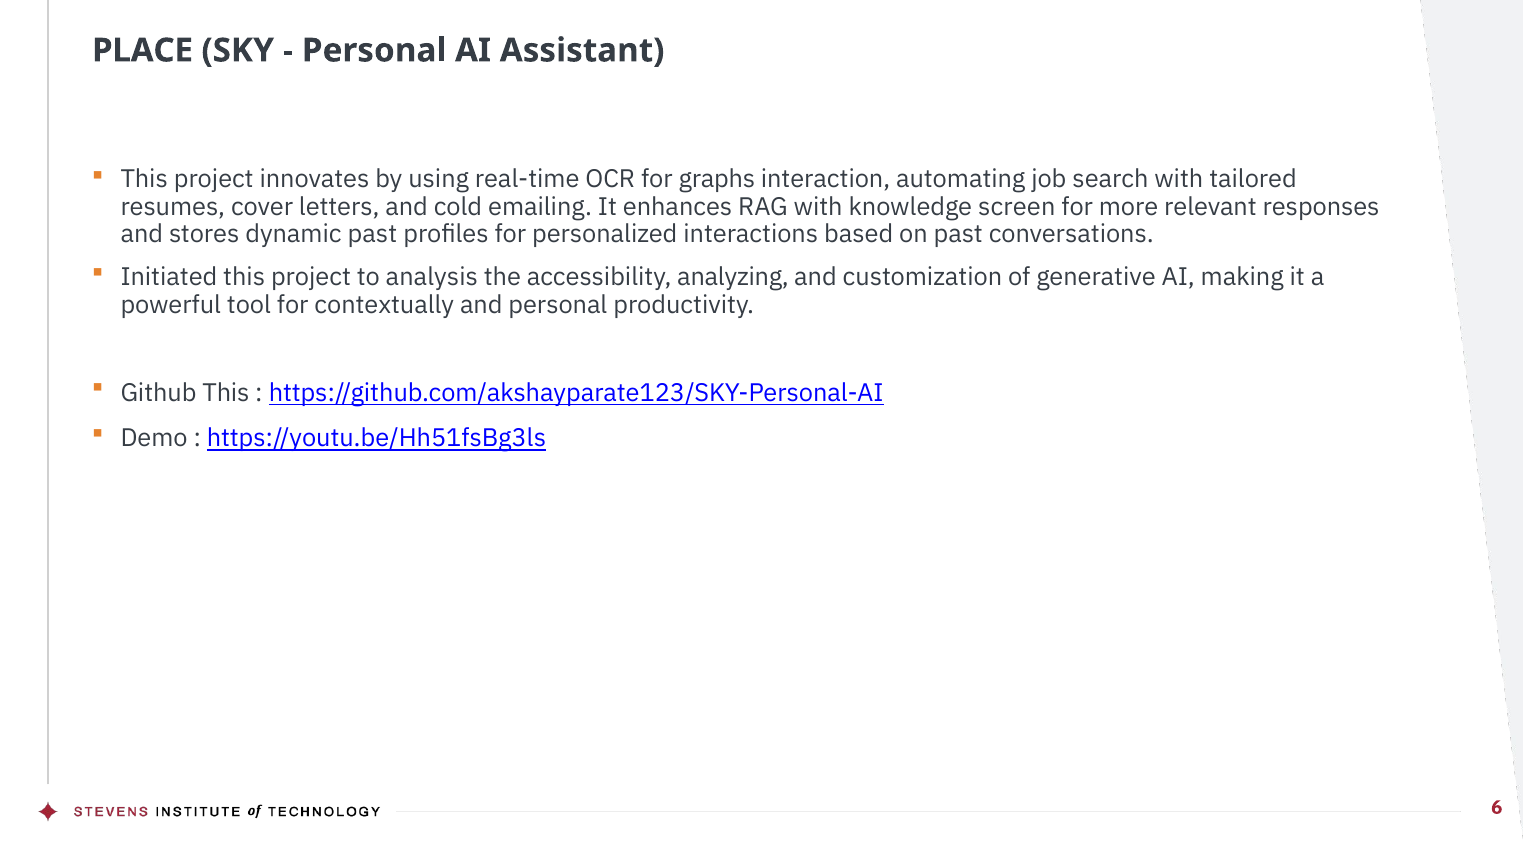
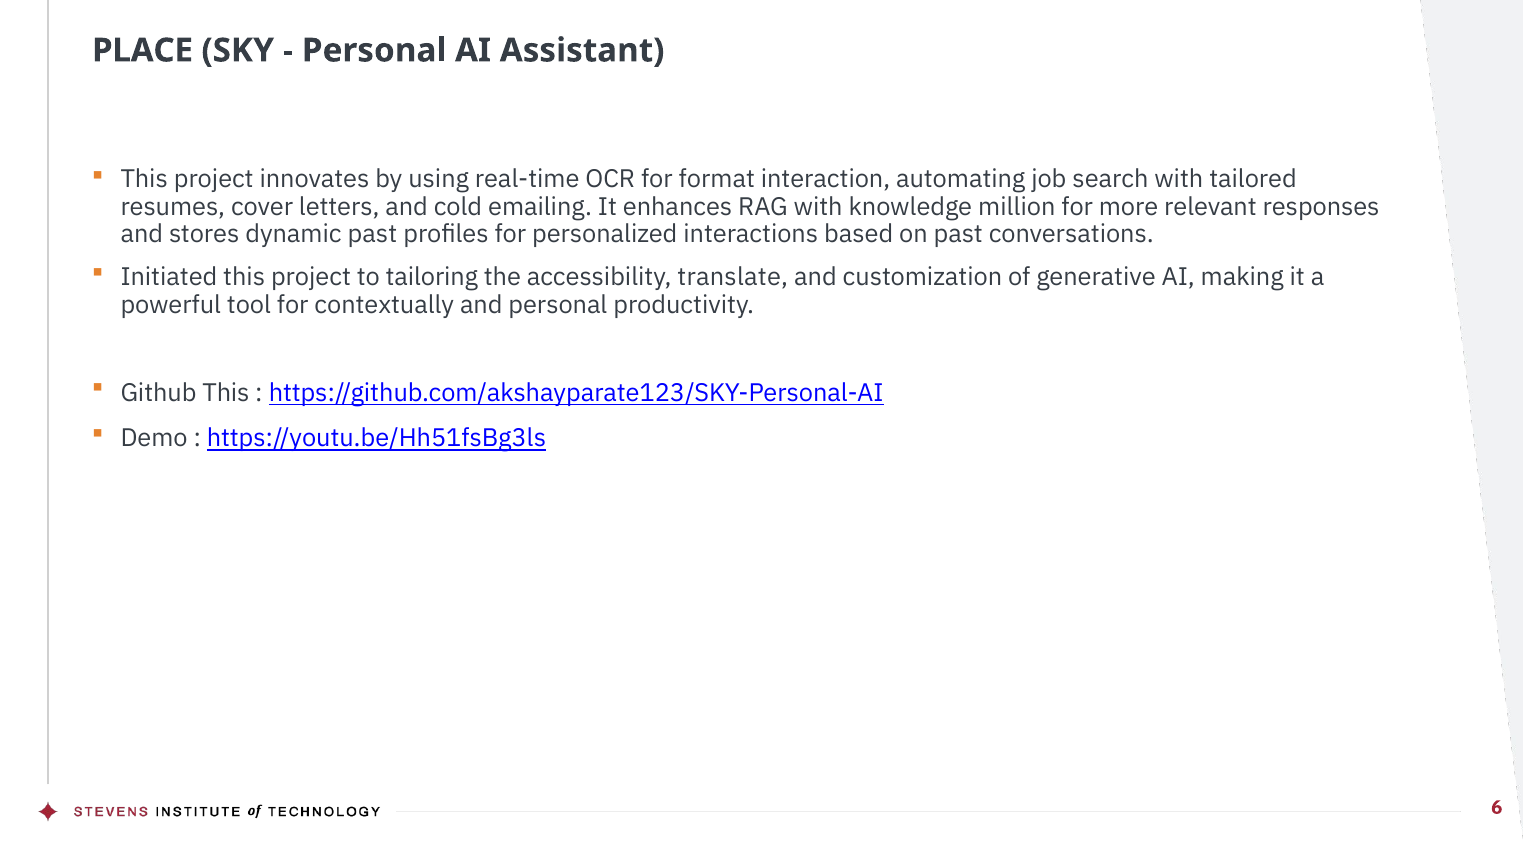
graphs: graphs -> format
screen: screen -> million
analysis: analysis -> tailoring
analyzing: analyzing -> translate
